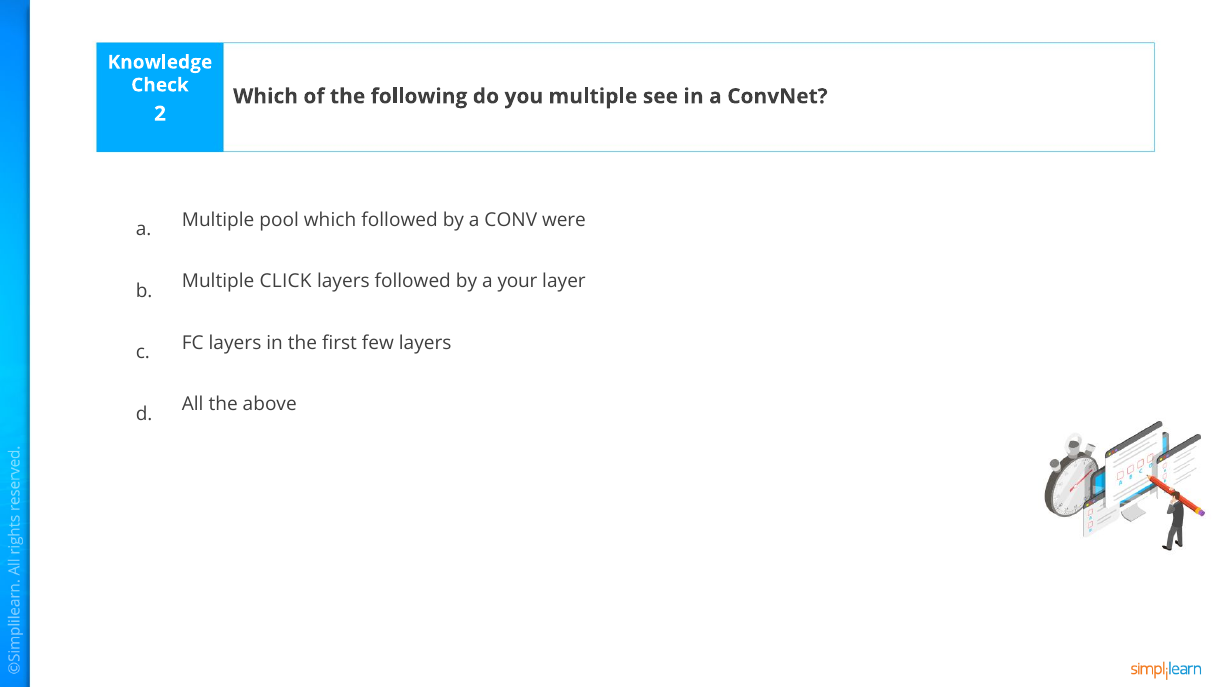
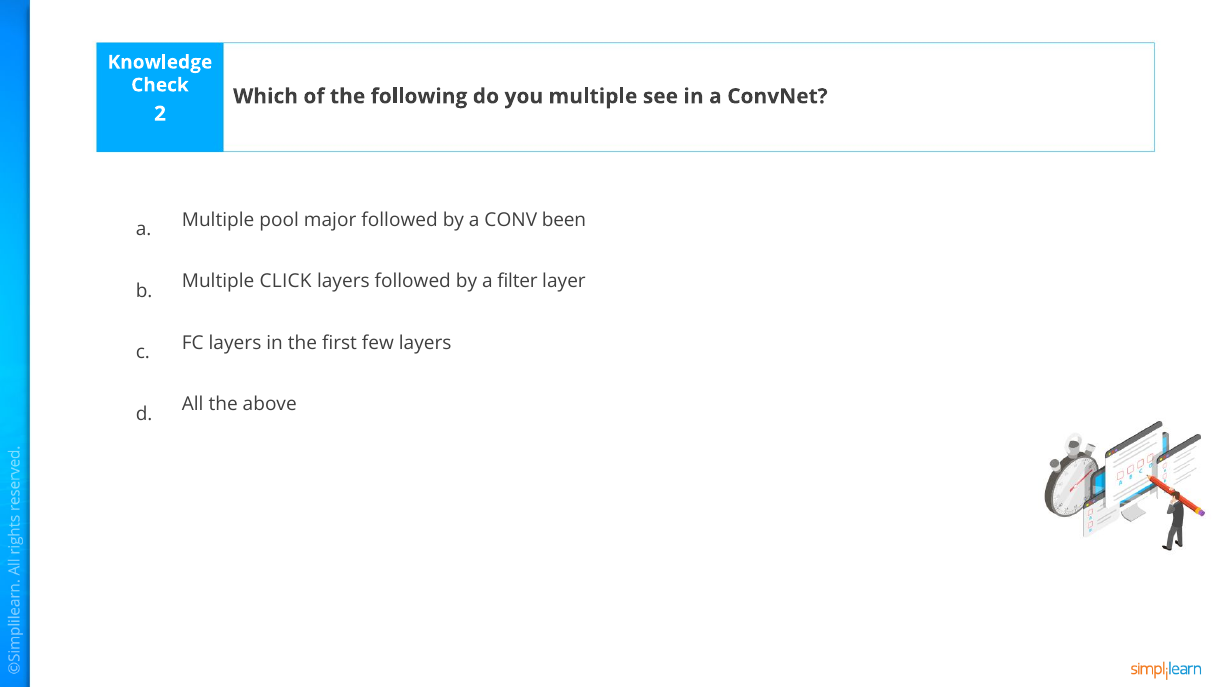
pool which: which -> major
were: were -> been
your: your -> filter
